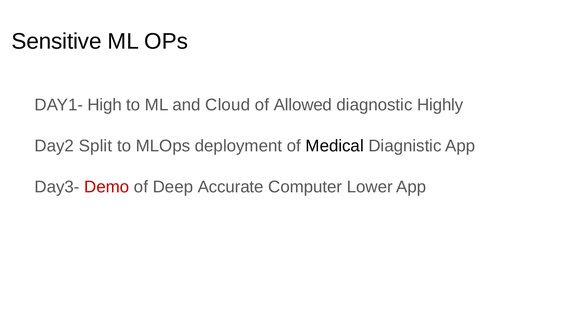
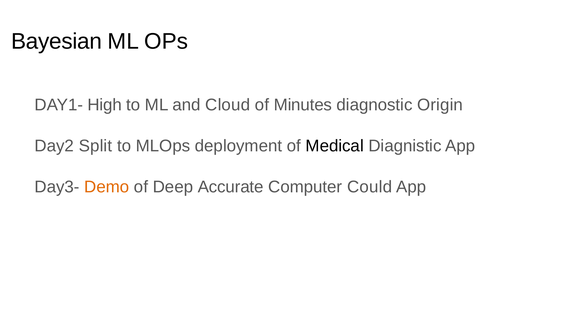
Sensitive: Sensitive -> Bayesian
Allowed: Allowed -> Minutes
Highly: Highly -> Origin
Demo colour: red -> orange
Lower: Lower -> Could
